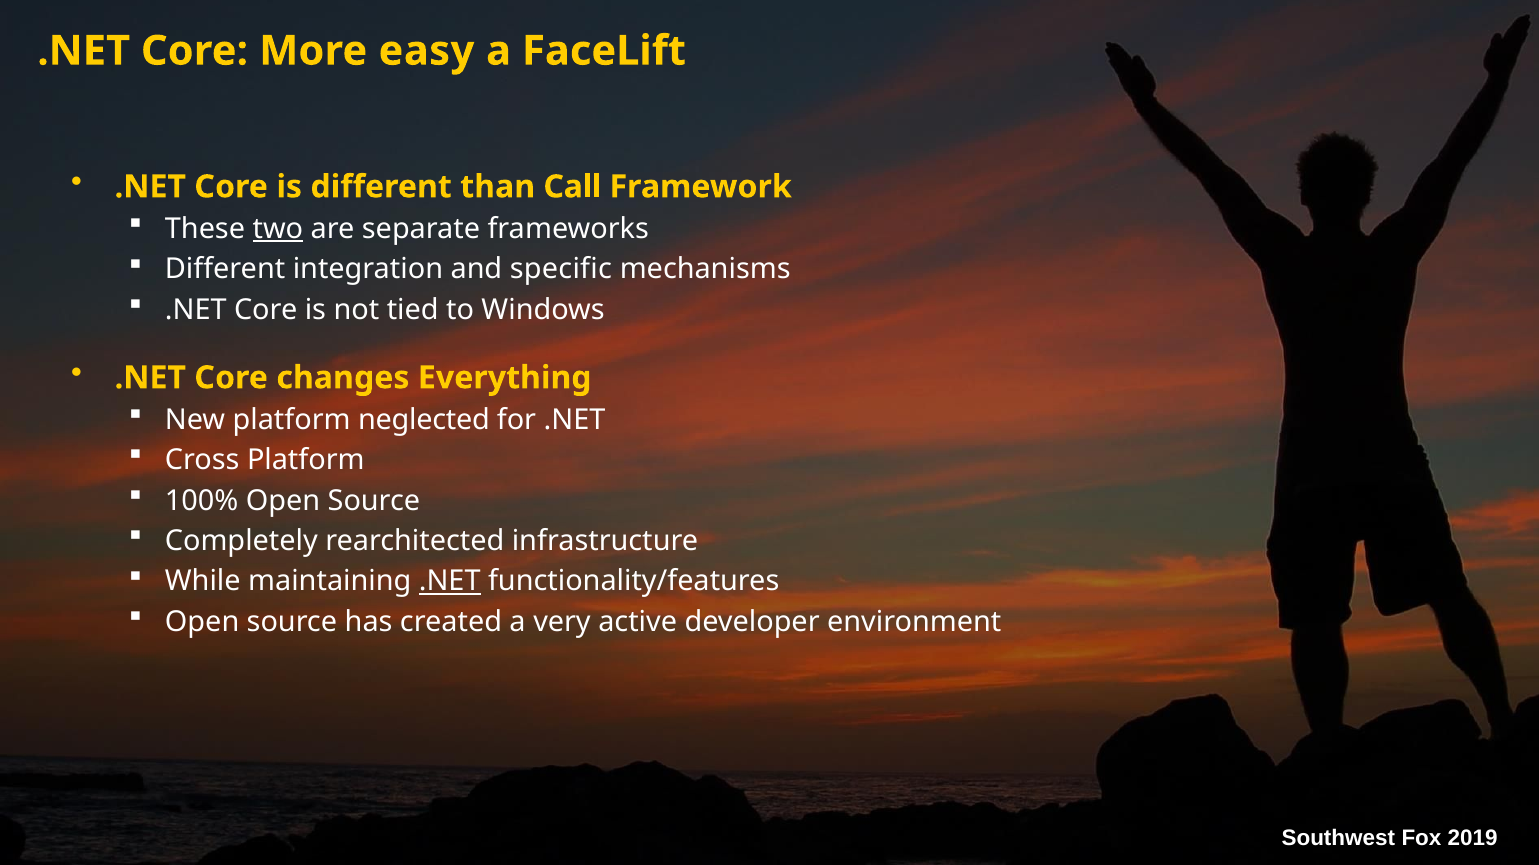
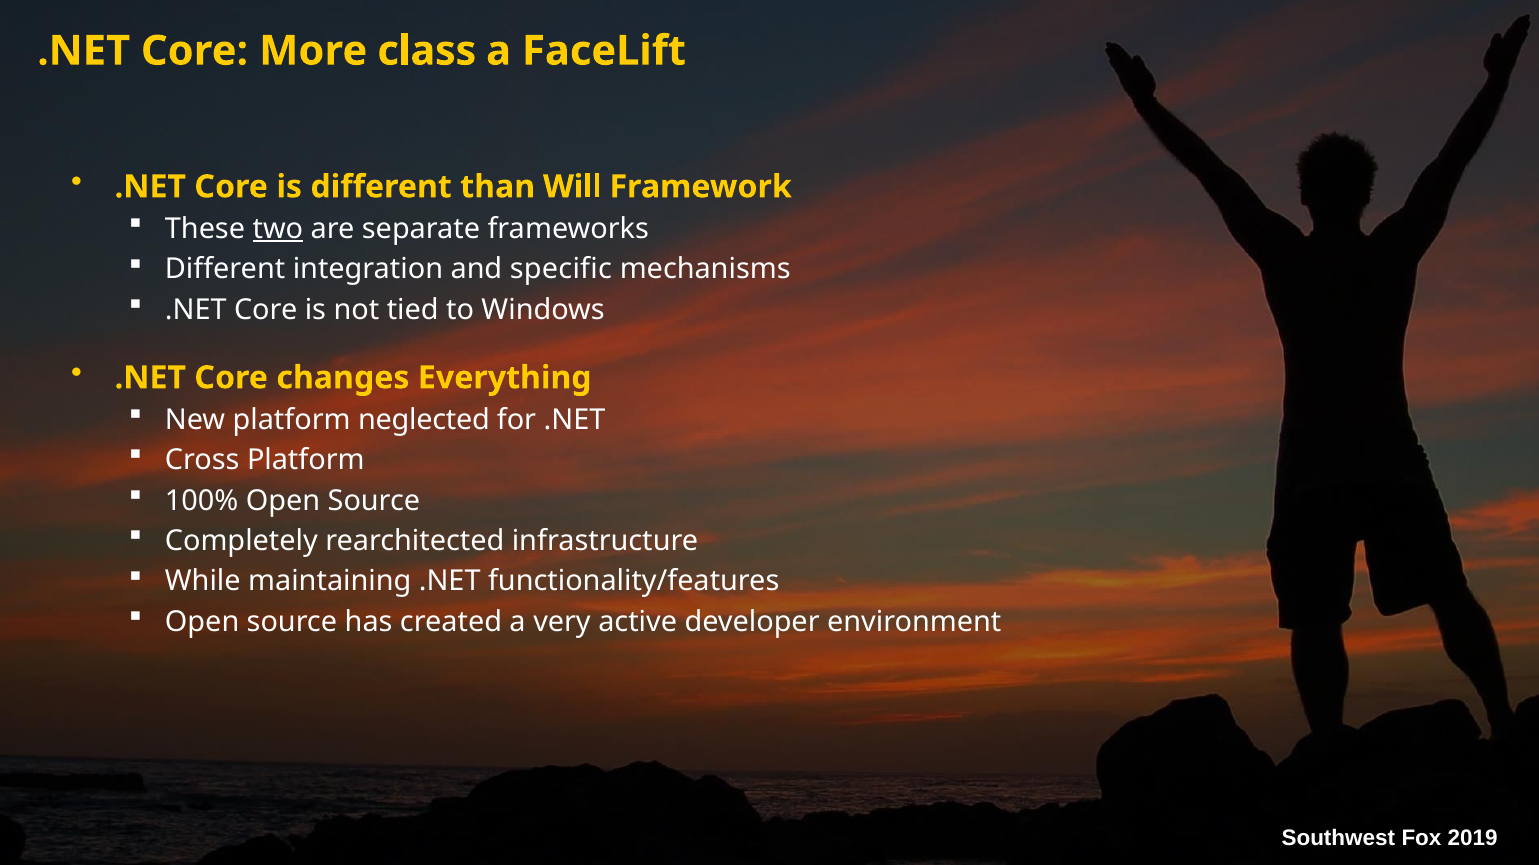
easy: easy -> class
Call: Call -> Will
.NET at (450, 582) underline: present -> none
